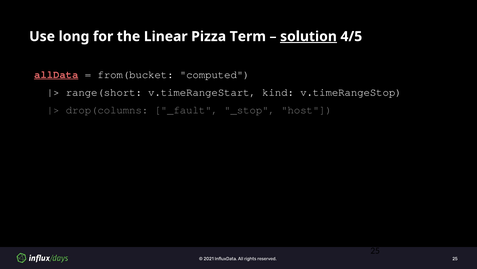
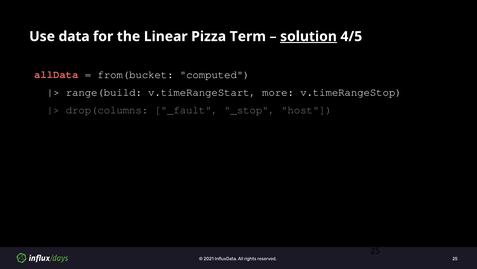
long: long -> data
allData underline: present -> none
range(short: range(short -> range(build
kind: kind -> more
